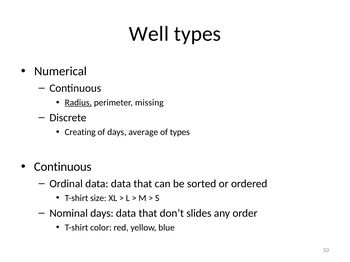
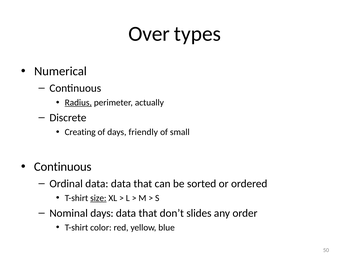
Well: Well -> Over
missing: missing -> actually
average: average -> friendly
of types: types -> small
size underline: none -> present
